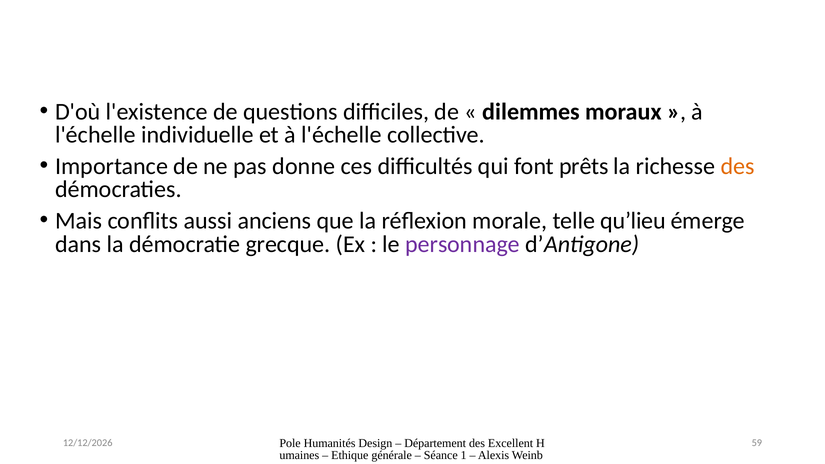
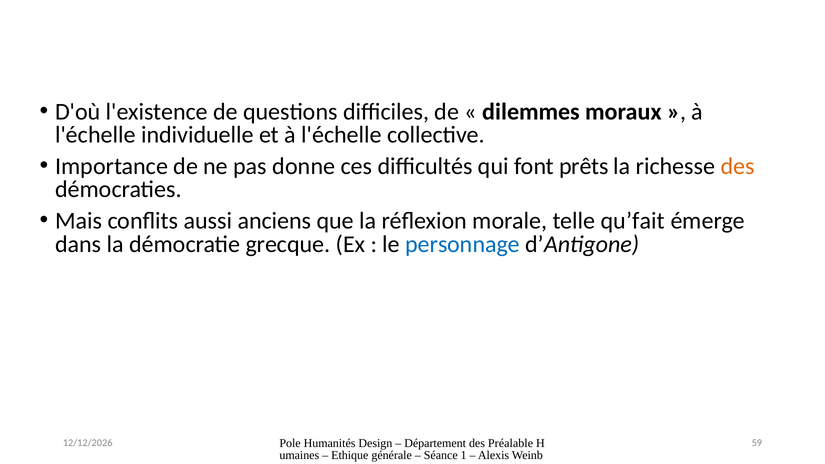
qu’lieu: qu’lieu -> qu’fait
personnage colour: purple -> blue
Excellent: Excellent -> Préalable
